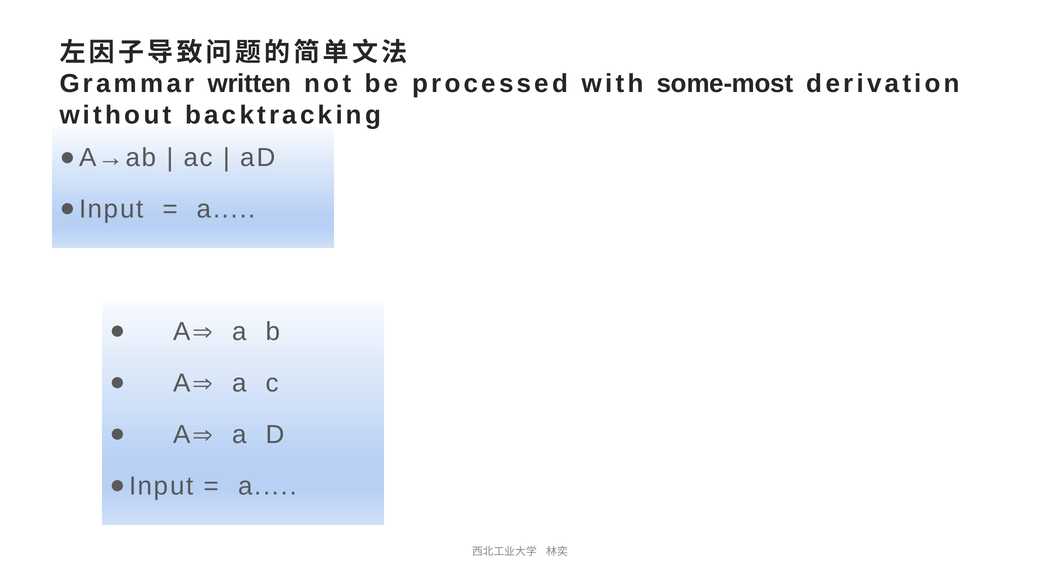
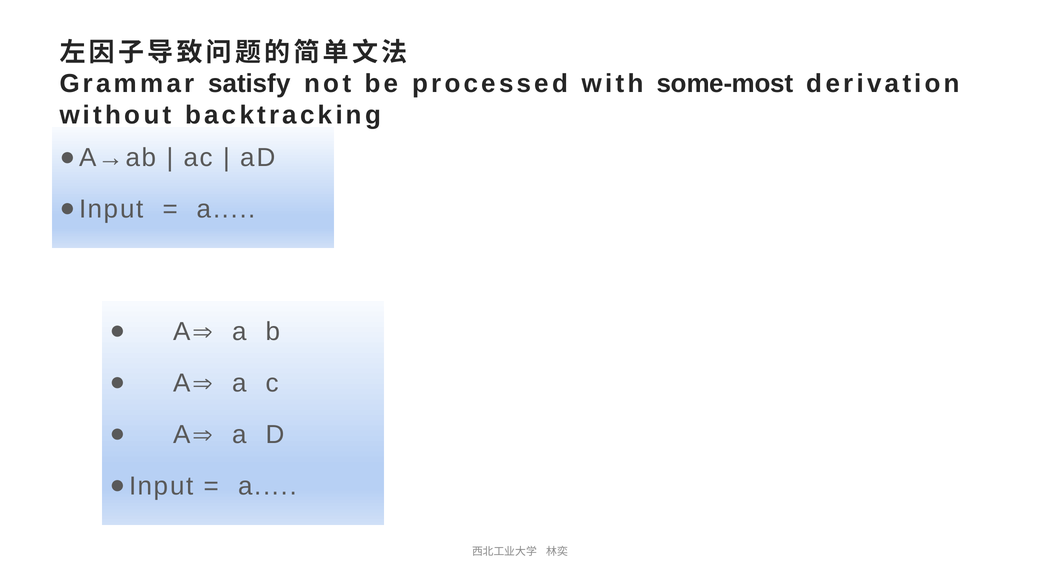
written: written -> satisfy
